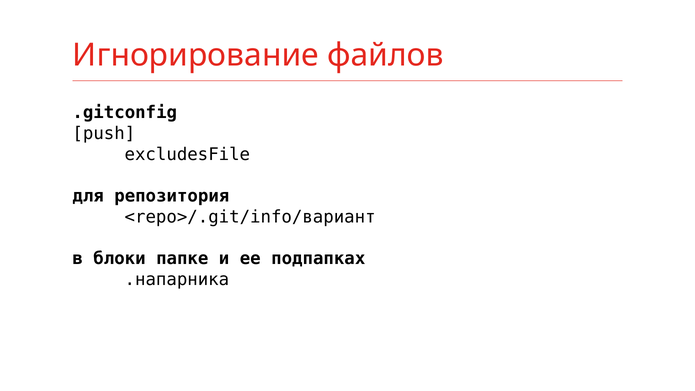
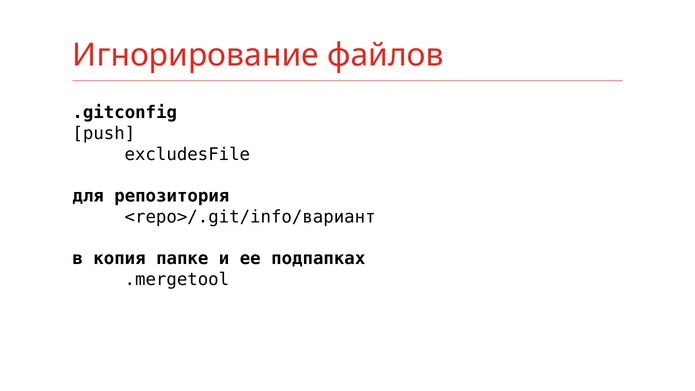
блоки: блоки -> копия
.напарника: .напарника -> .mergetool
